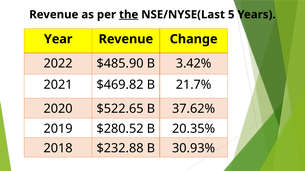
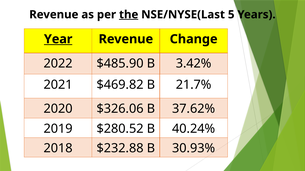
Year underline: none -> present
$522.65: $522.65 -> $326.06
20.35%: 20.35% -> 40.24%
